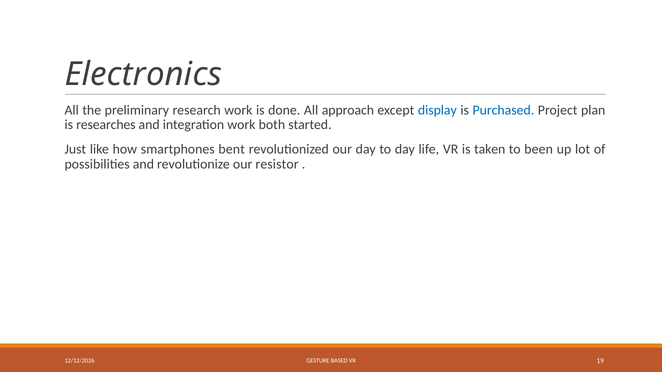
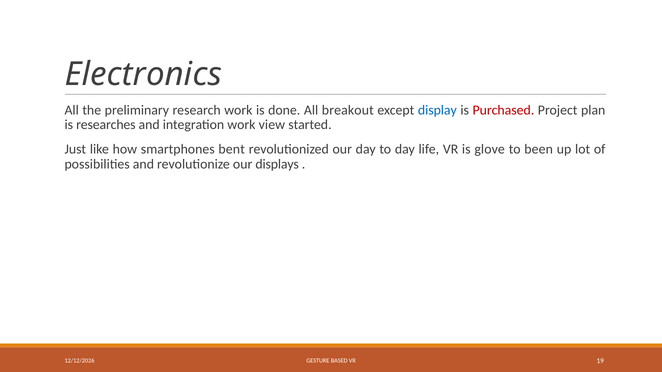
approach: approach -> breakout
Purchased colour: blue -> red
both: both -> view
taken: taken -> glove
resistor: resistor -> displays
